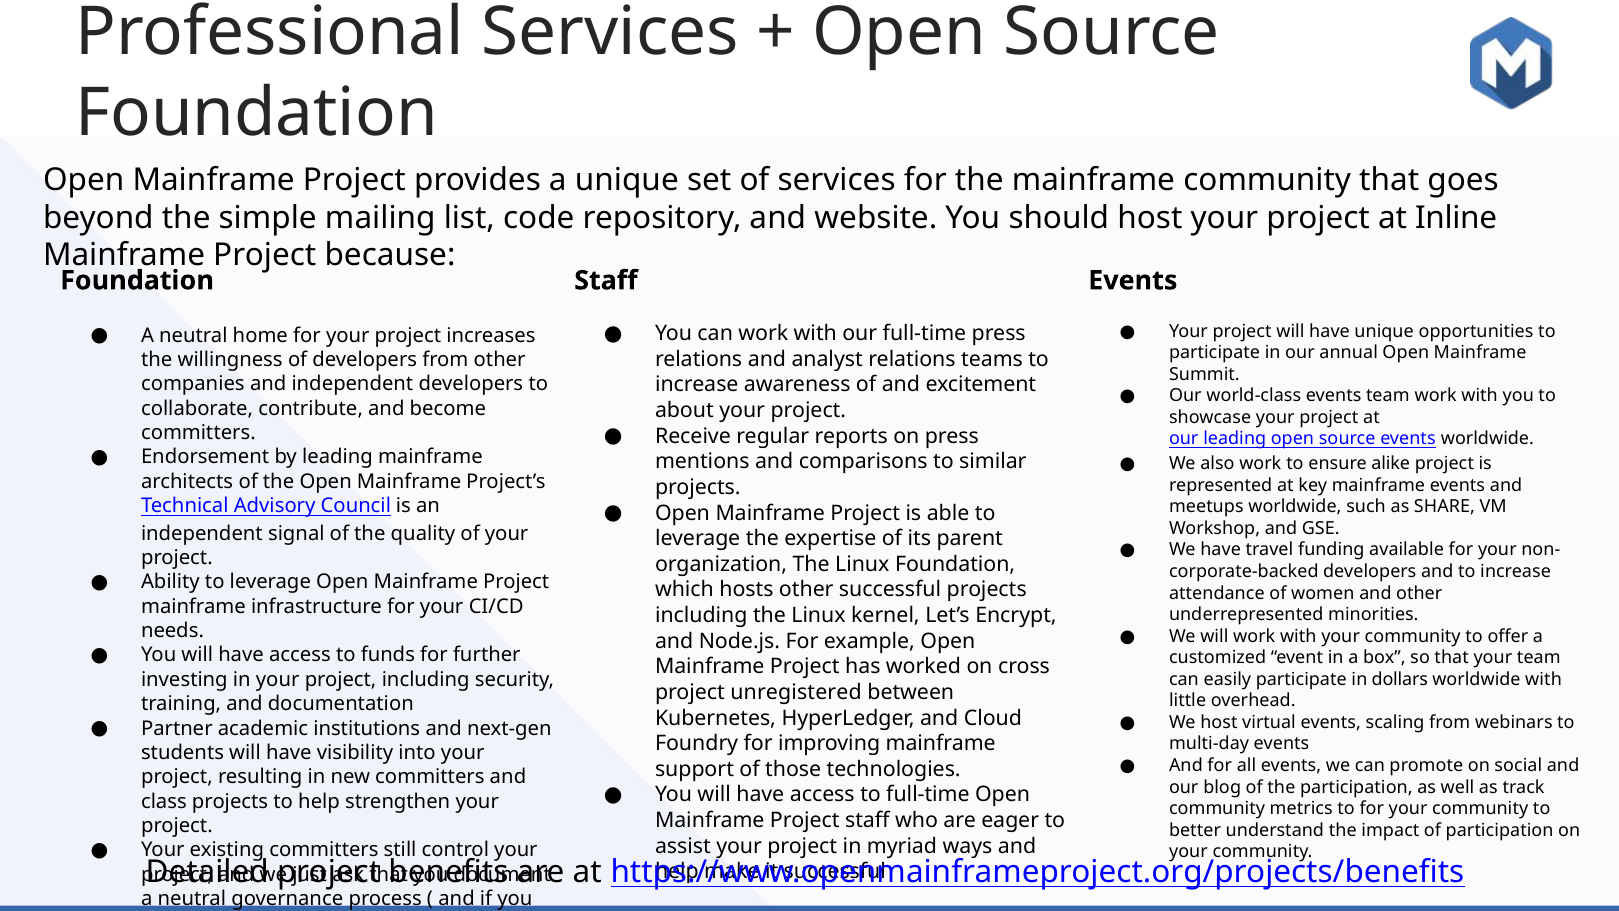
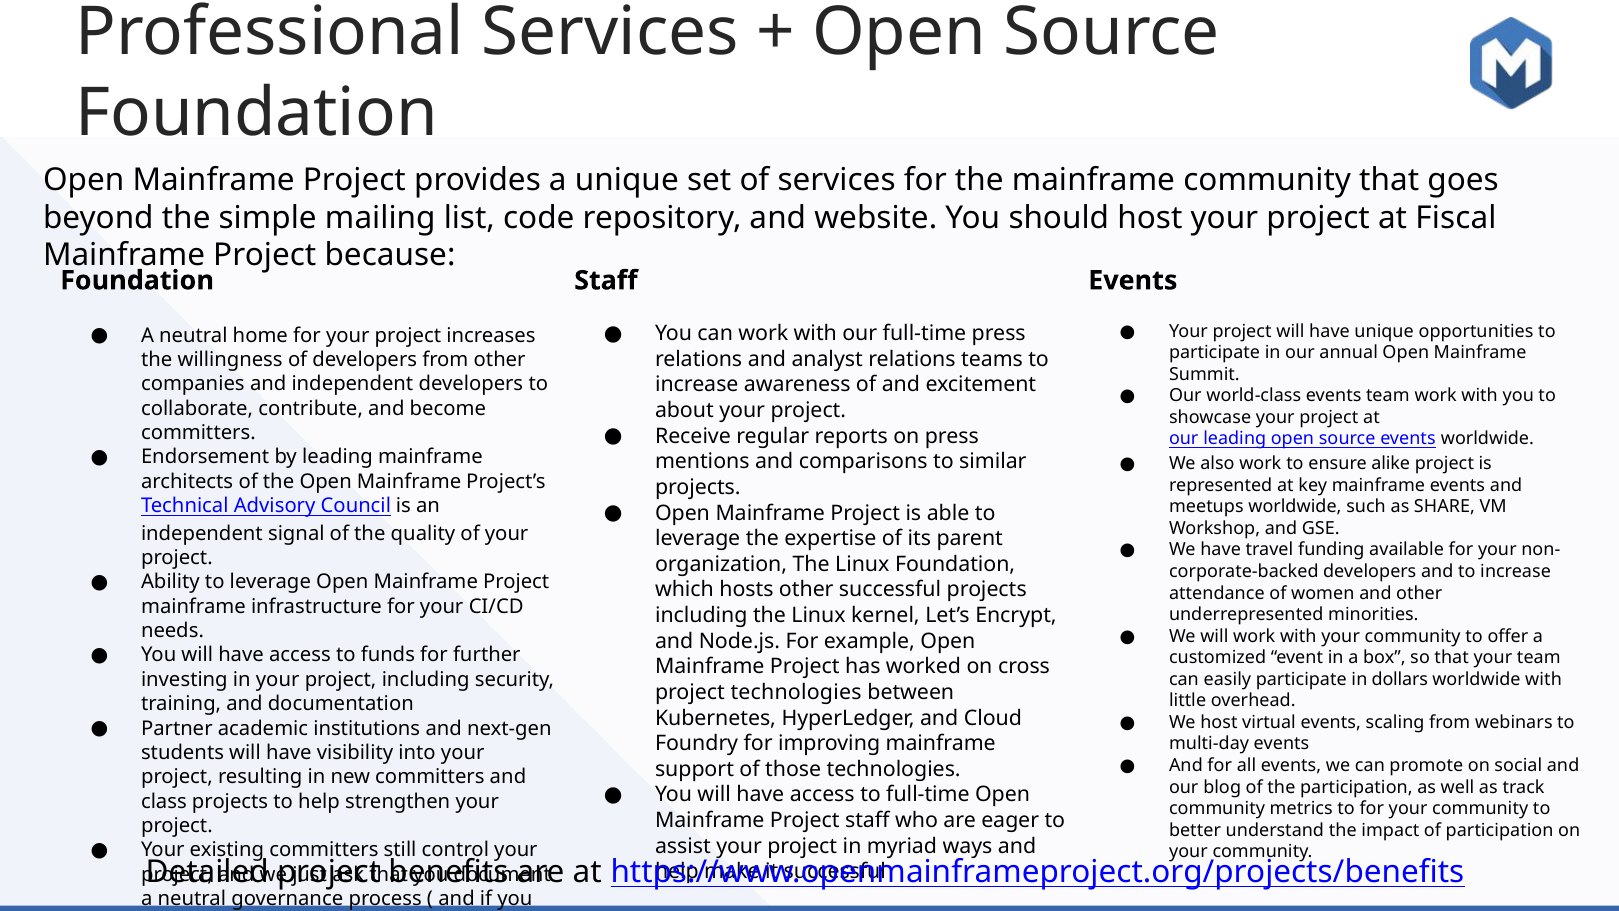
Inline: Inline -> Fiscal
project unregistered: unregistered -> technologies
